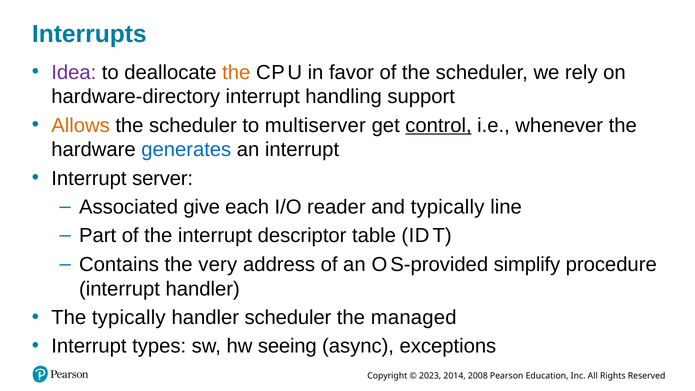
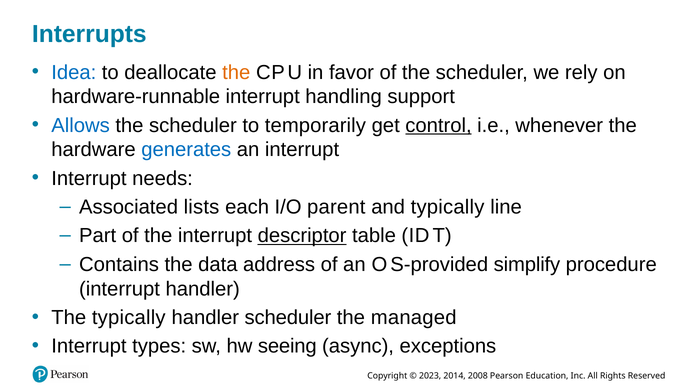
Idea colour: purple -> blue
hardware-directory: hardware-directory -> hardware-runnable
Allows colour: orange -> blue
multiserver: multiserver -> temporarily
server: server -> needs
give: give -> lists
reader: reader -> parent
descriptor underline: none -> present
very: very -> data
